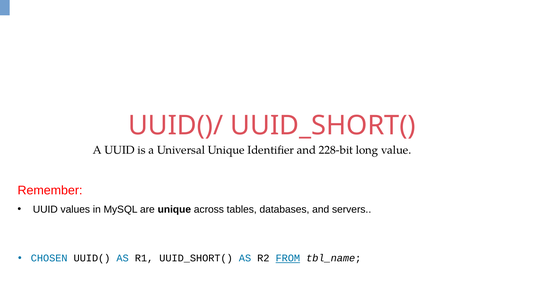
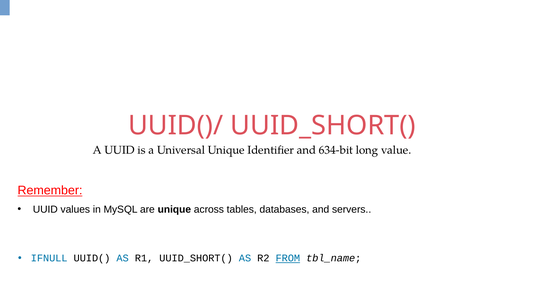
228-bit: 228-bit -> 634-bit
Remember underline: none -> present
CHOSEN: CHOSEN -> IFNULL
